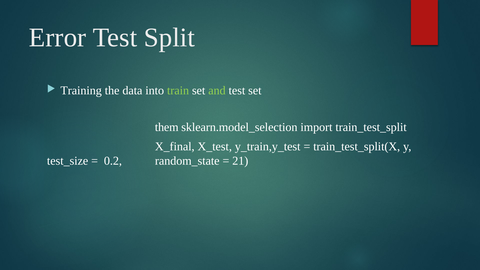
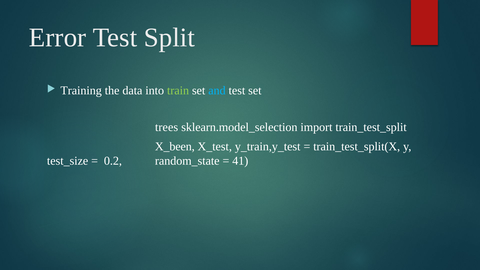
and colour: light green -> light blue
them: them -> trees
X_final: X_final -> X_been
21: 21 -> 41
